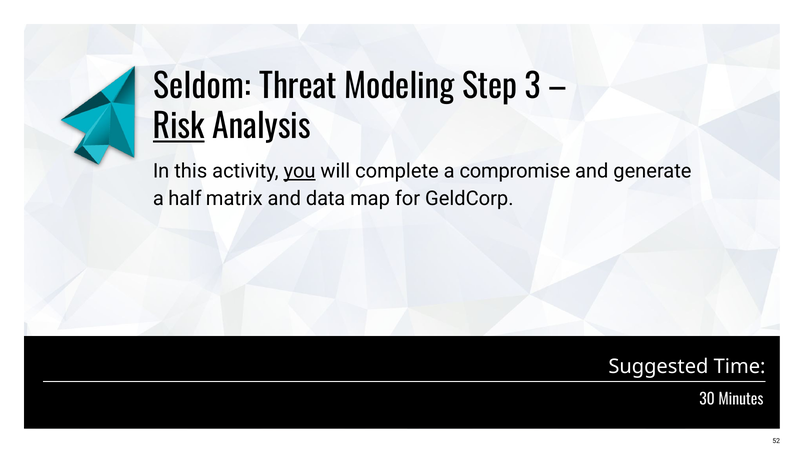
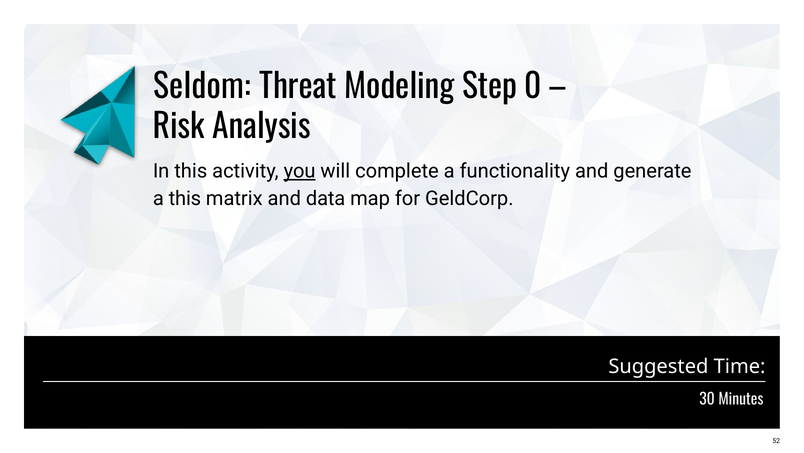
3: 3 -> 0
Risk underline: present -> none
compromise: compromise -> functionality
a half: half -> this
